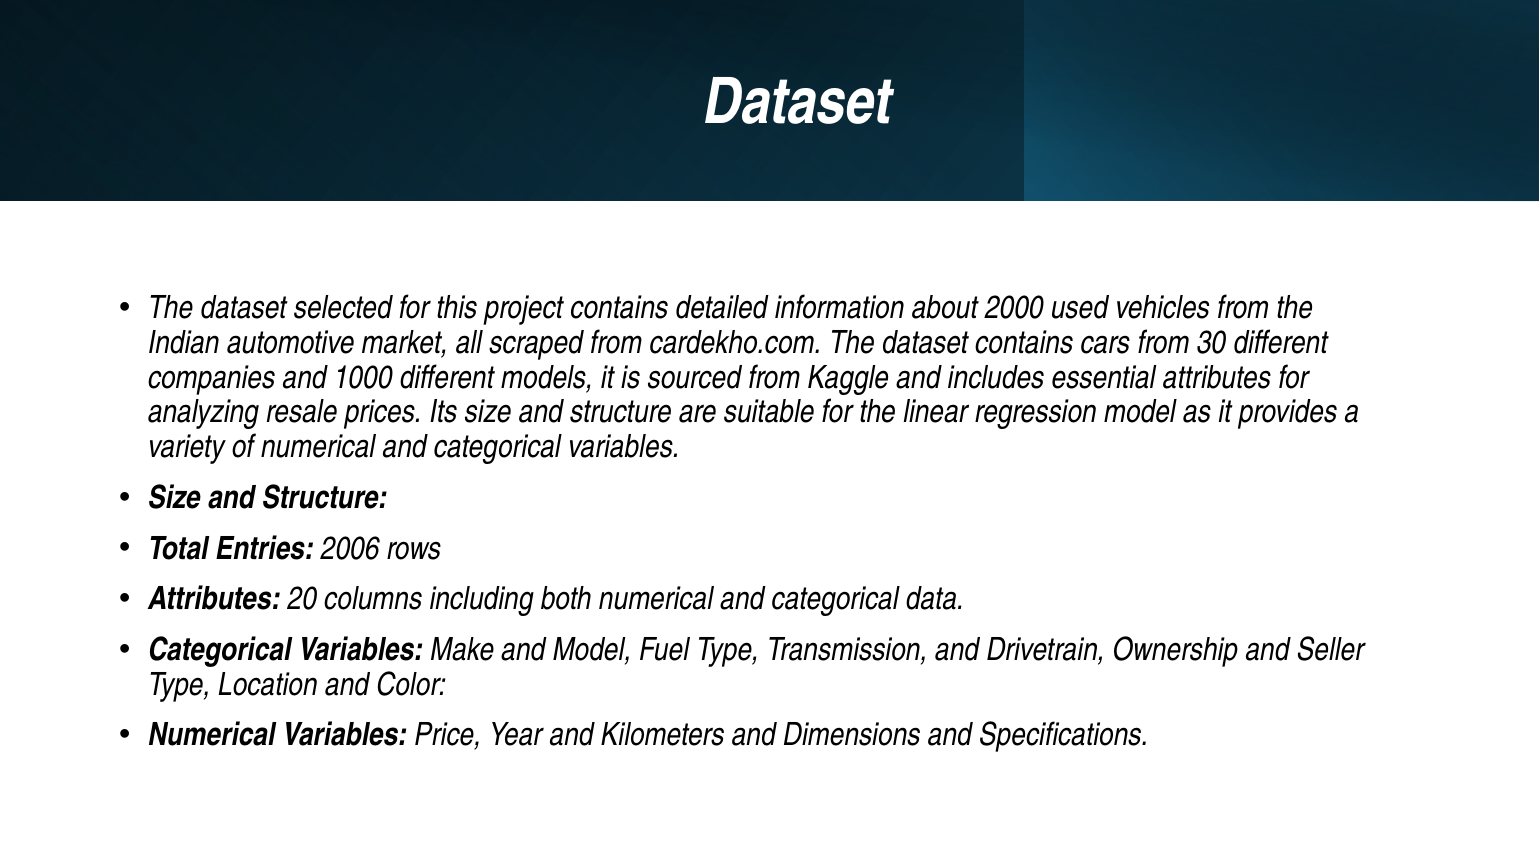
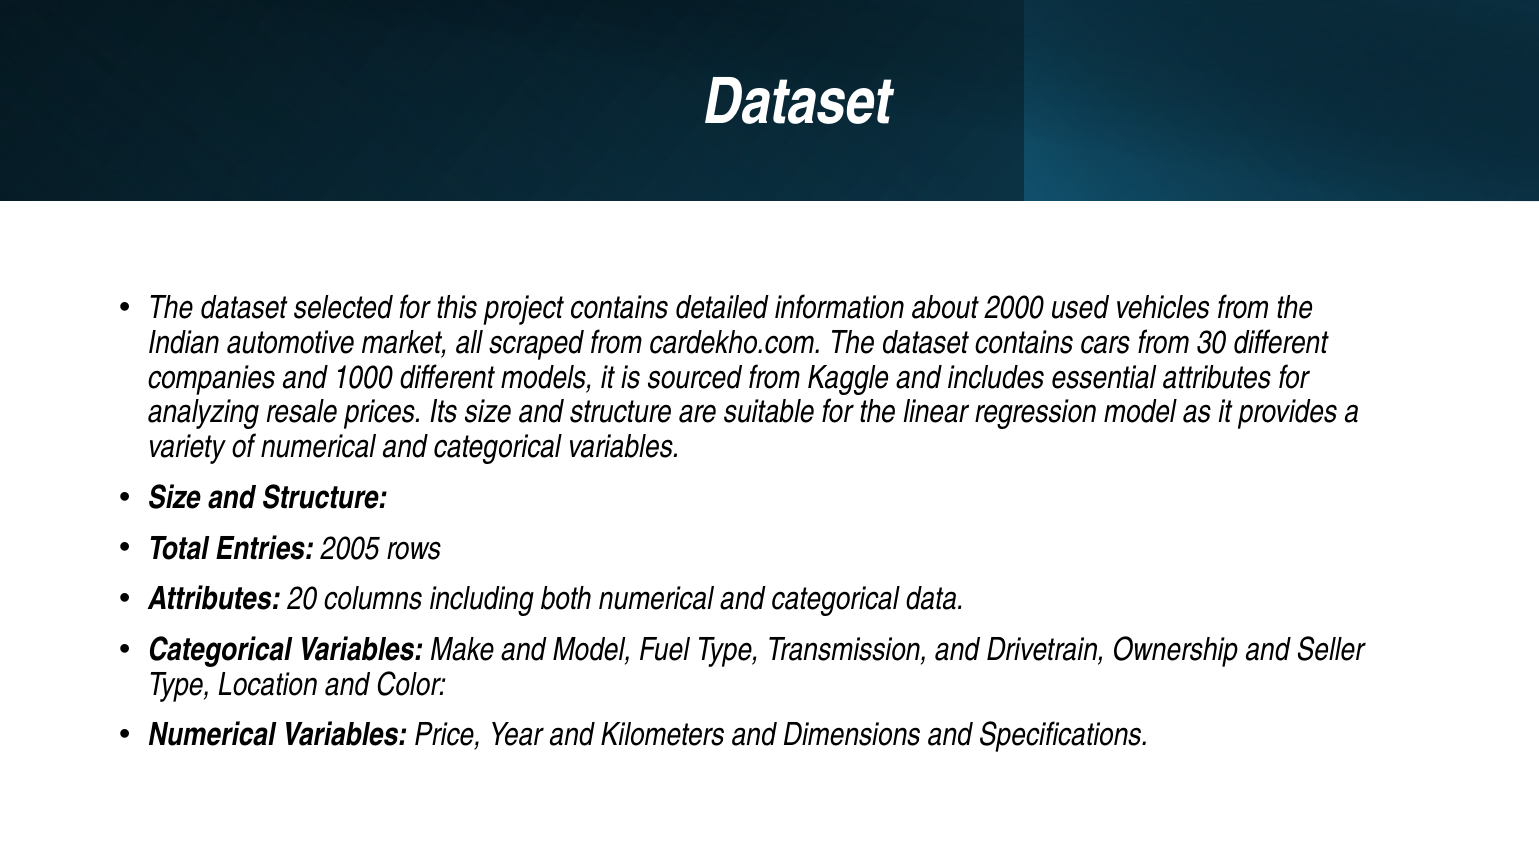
2006: 2006 -> 2005
